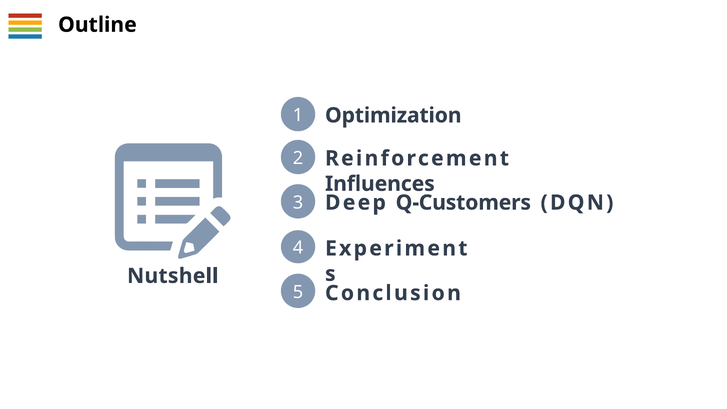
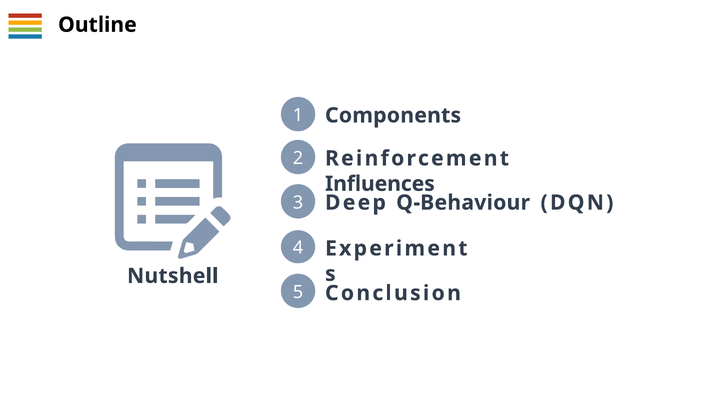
Optimization: Optimization -> Components
Q-Customers: Q-Customers -> Q-Behaviour
